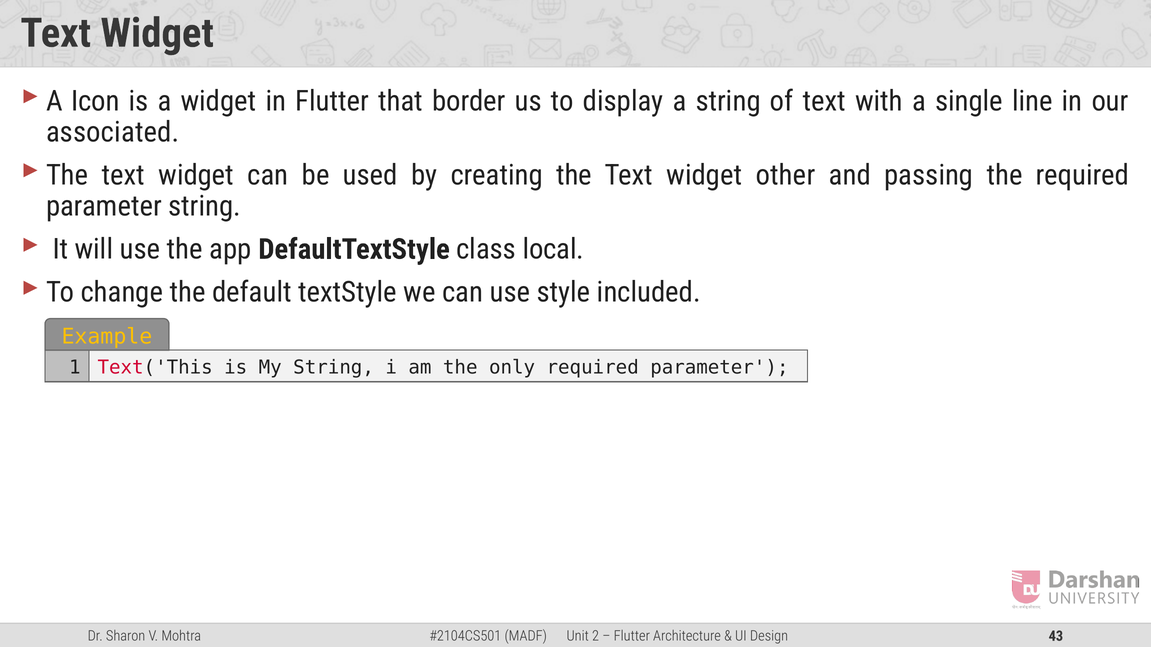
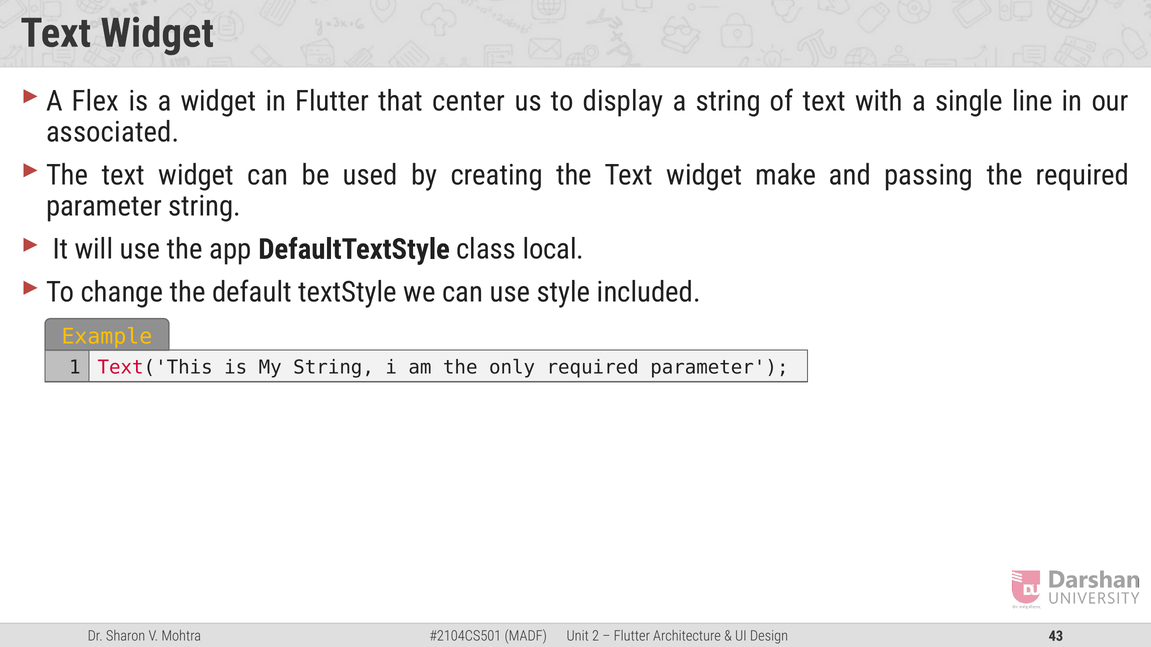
Icon: Icon -> Flex
border: border -> center
other: other -> make
